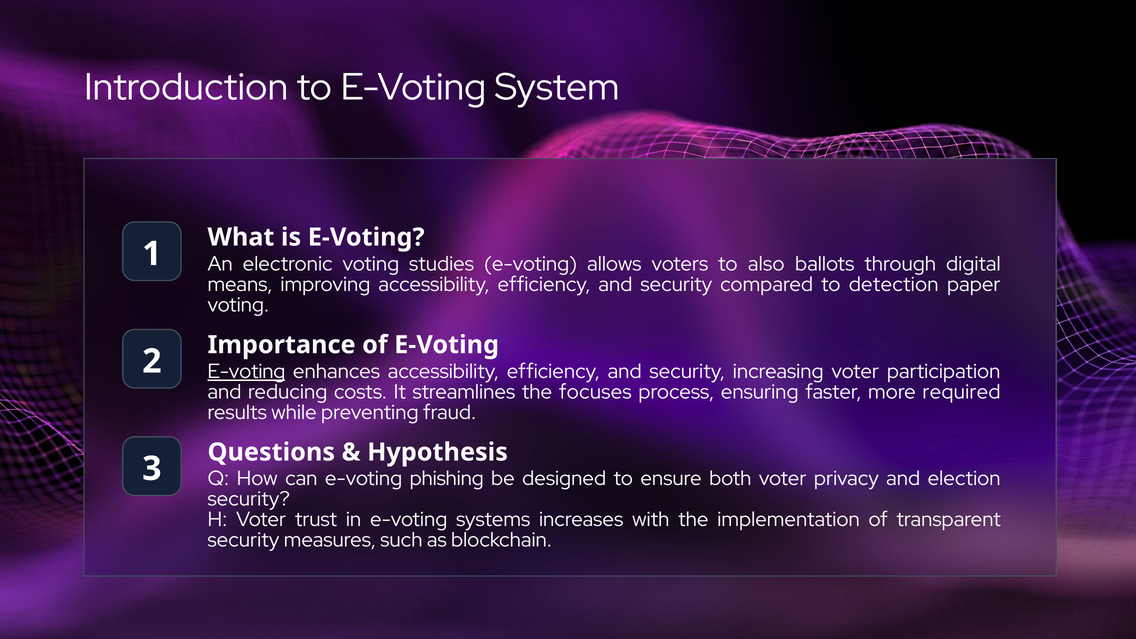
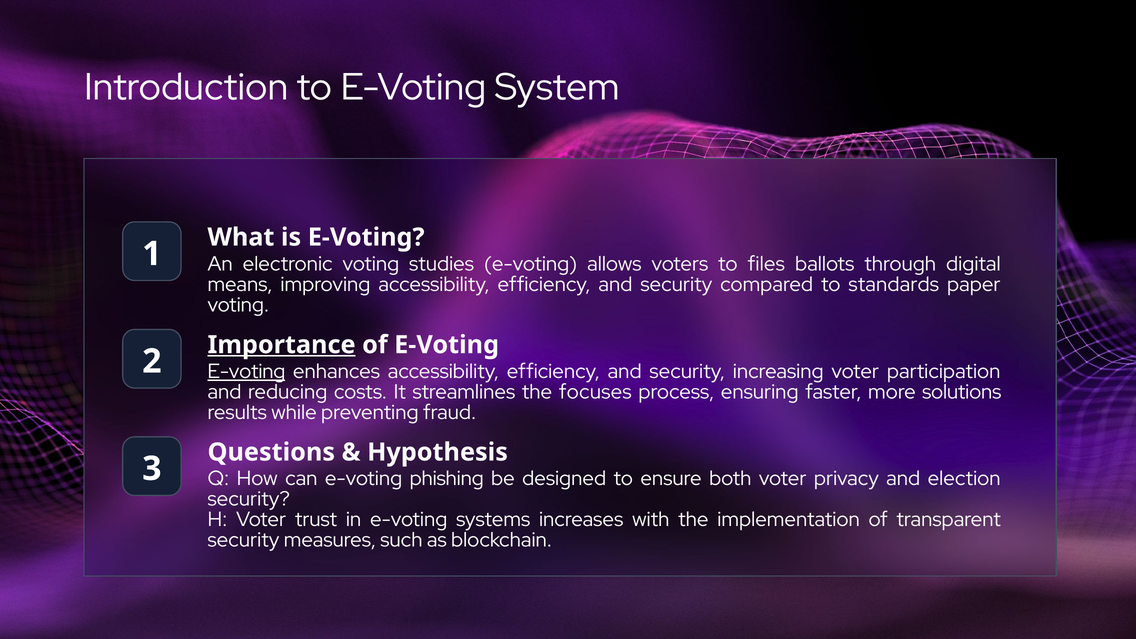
also: also -> files
detection: detection -> standards
Importance underline: none -> present
required: required -> solutions
